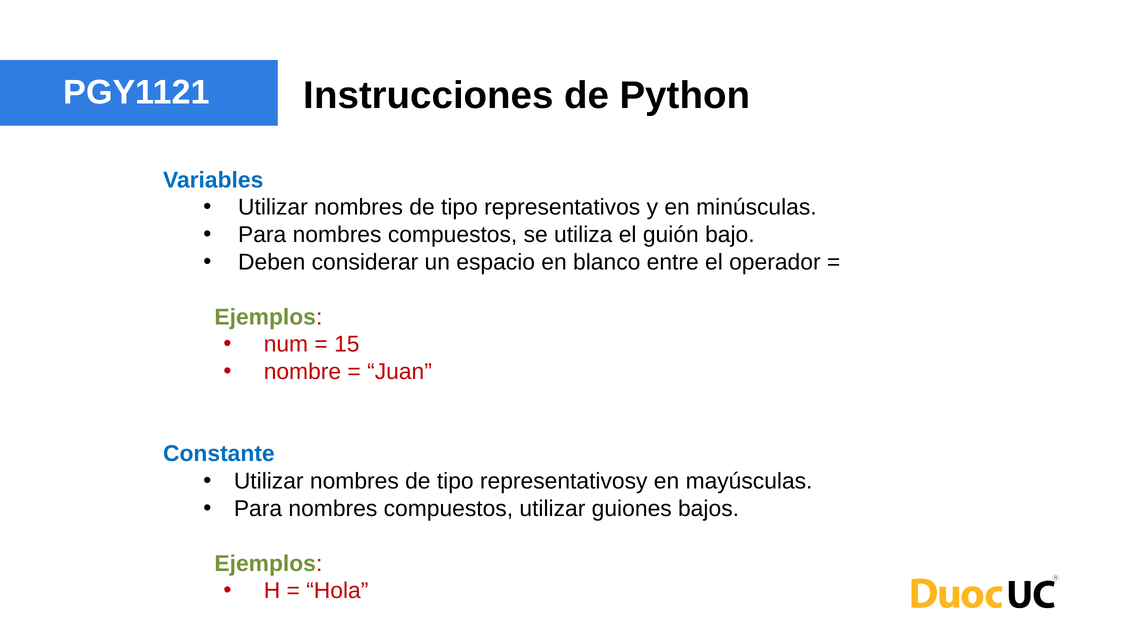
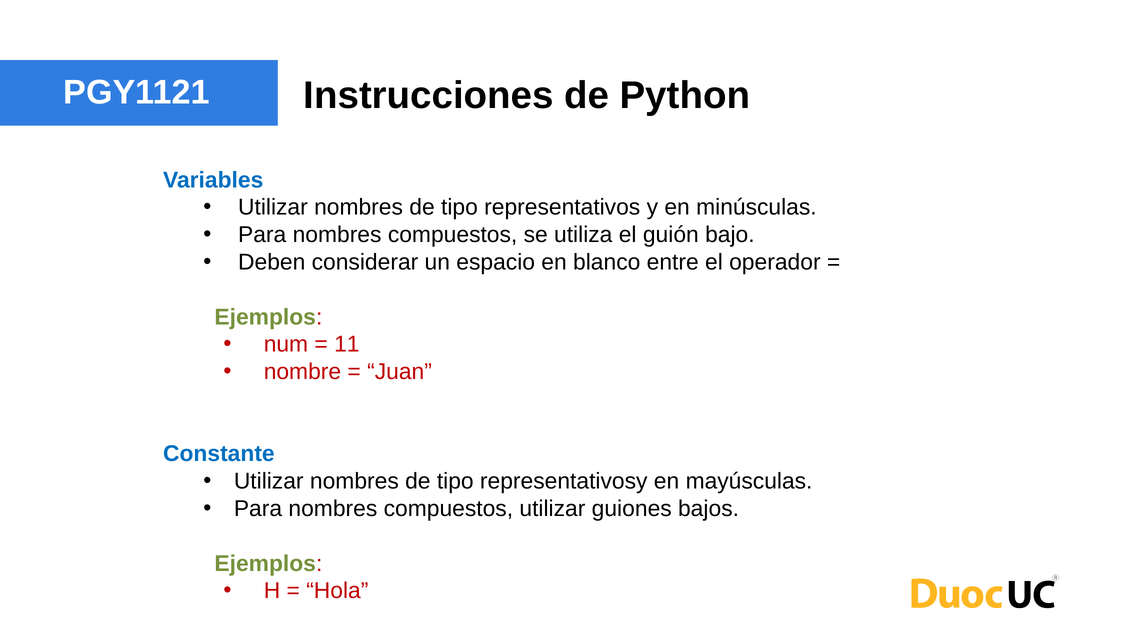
15: 15 -> 11
